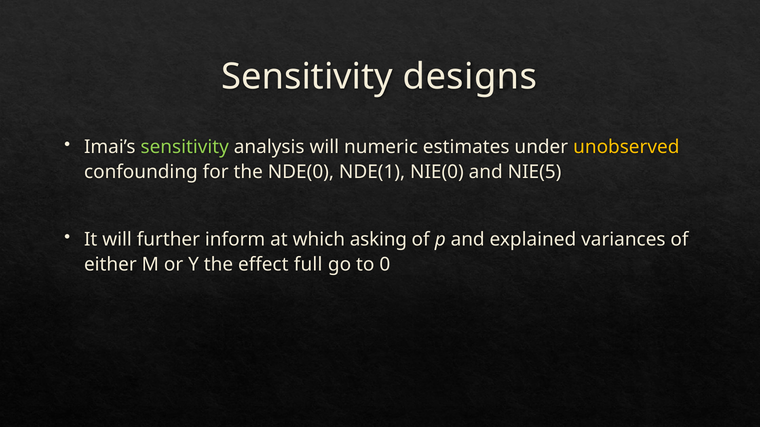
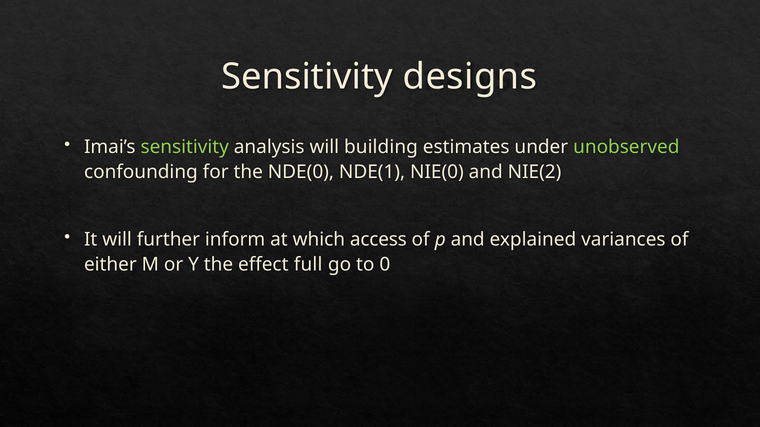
numeric: numeric -> building
unobserved colour: yellow -> light green
NIE(5: NIE(5 -> NIE(2
asking: asking -> access
